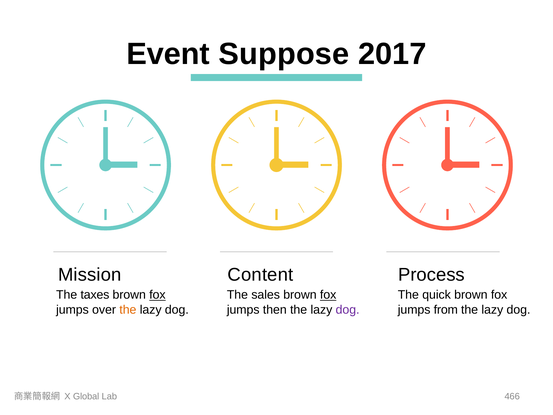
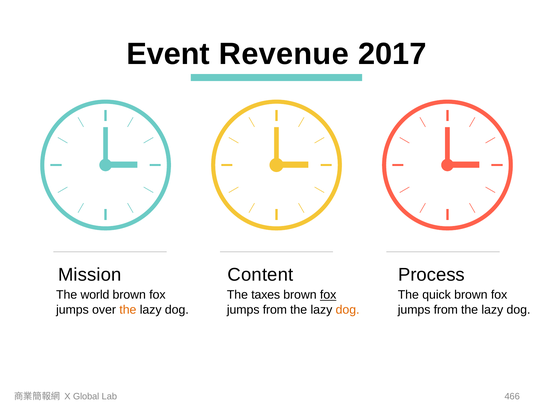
Suppose: Suppose -> Revenue
taxes: taxes -> world
fox at (157, 295) underline: present -> none
sales: sales -> taxes
then at (275, 310): then -> from
dog at (348, 310) colour: purple -> orange
